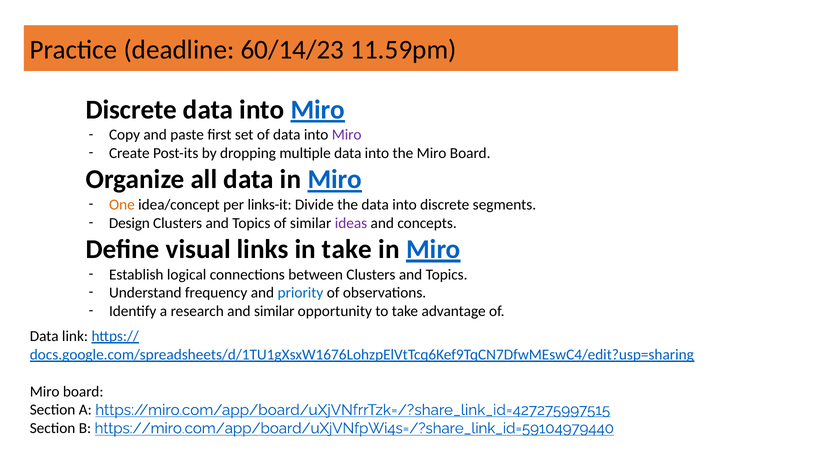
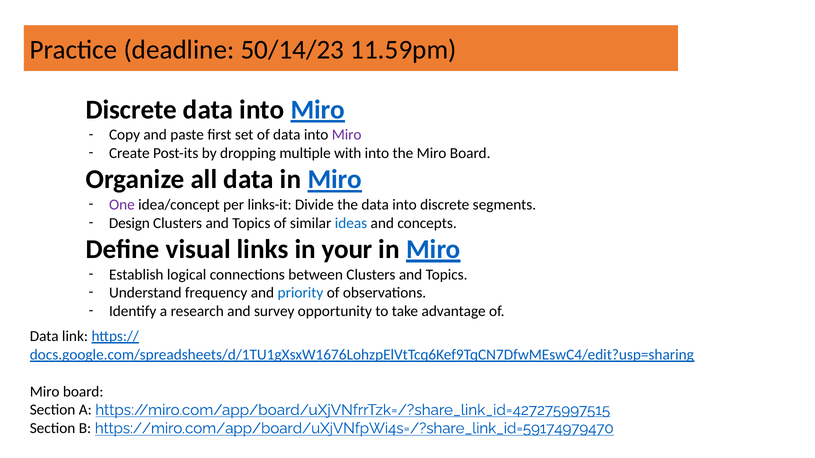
60/14/23: 60/14/23 -> 50/14/23
multiple data: data -> with
One colour: orange -> purple
ideas colour: purple -> blue
in take: take -> your
and similar: similar -> survey
https://miro.com/app/board/uXjVNfpWi4s=/?share_link_id=59104979440: https://miro.com/app/board/uXjVNfpWi4s=/?share_link_id=59104979440 -> https://miro.com/app/board/uXjVNfpWi4s=/?share_link_id=59174979470
